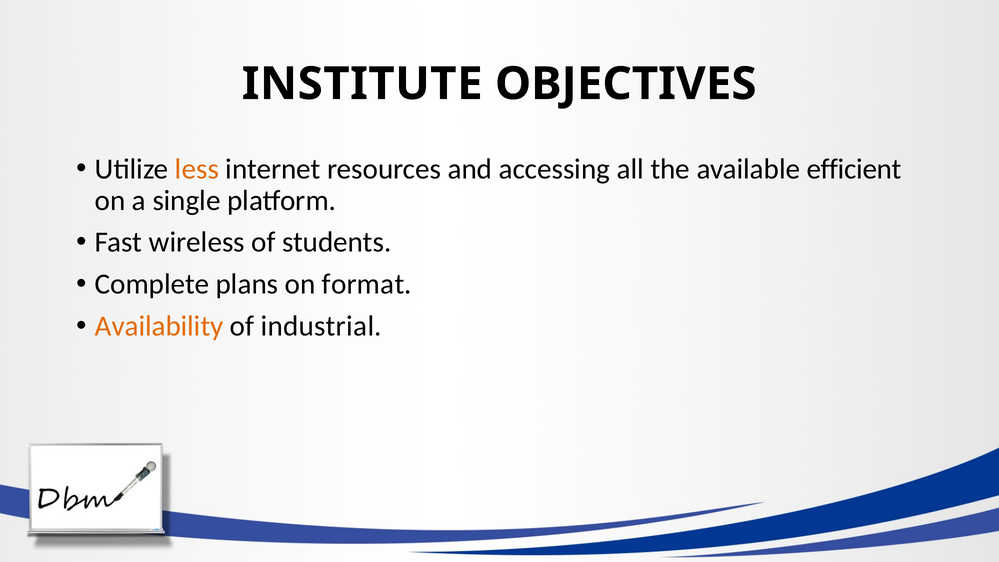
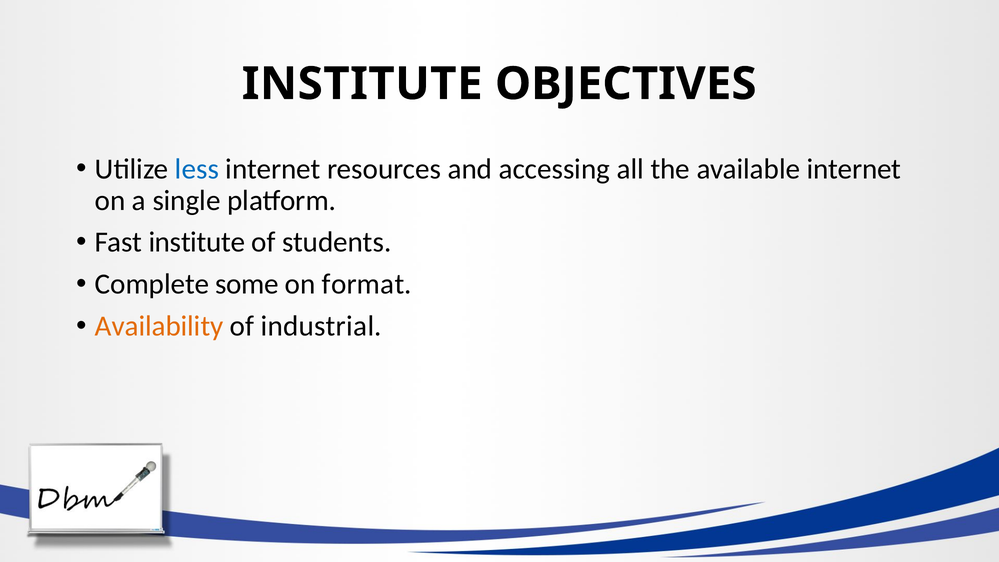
less colour: orange -> blue
available efficient: efficient -> internet
Fast wireless: wireless -> institute
plans: plans -> some
